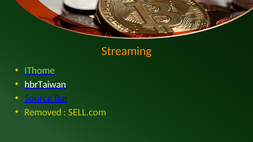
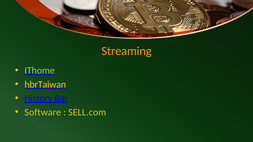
hbrTaiwan colour: white -> yellow
Source: Source -> History
Removed: Removed -> Software
